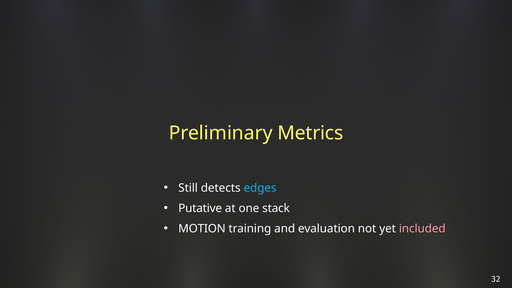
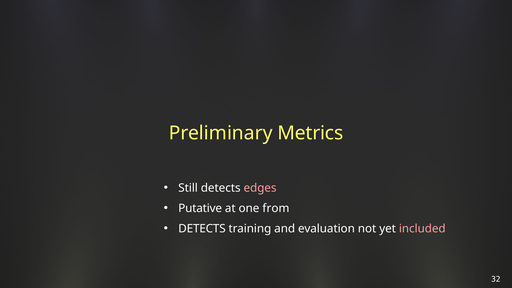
edges colour: light blue -> pink
stack: stack -> from
MOTION at (202, 229): MOTION -> DETECTS
